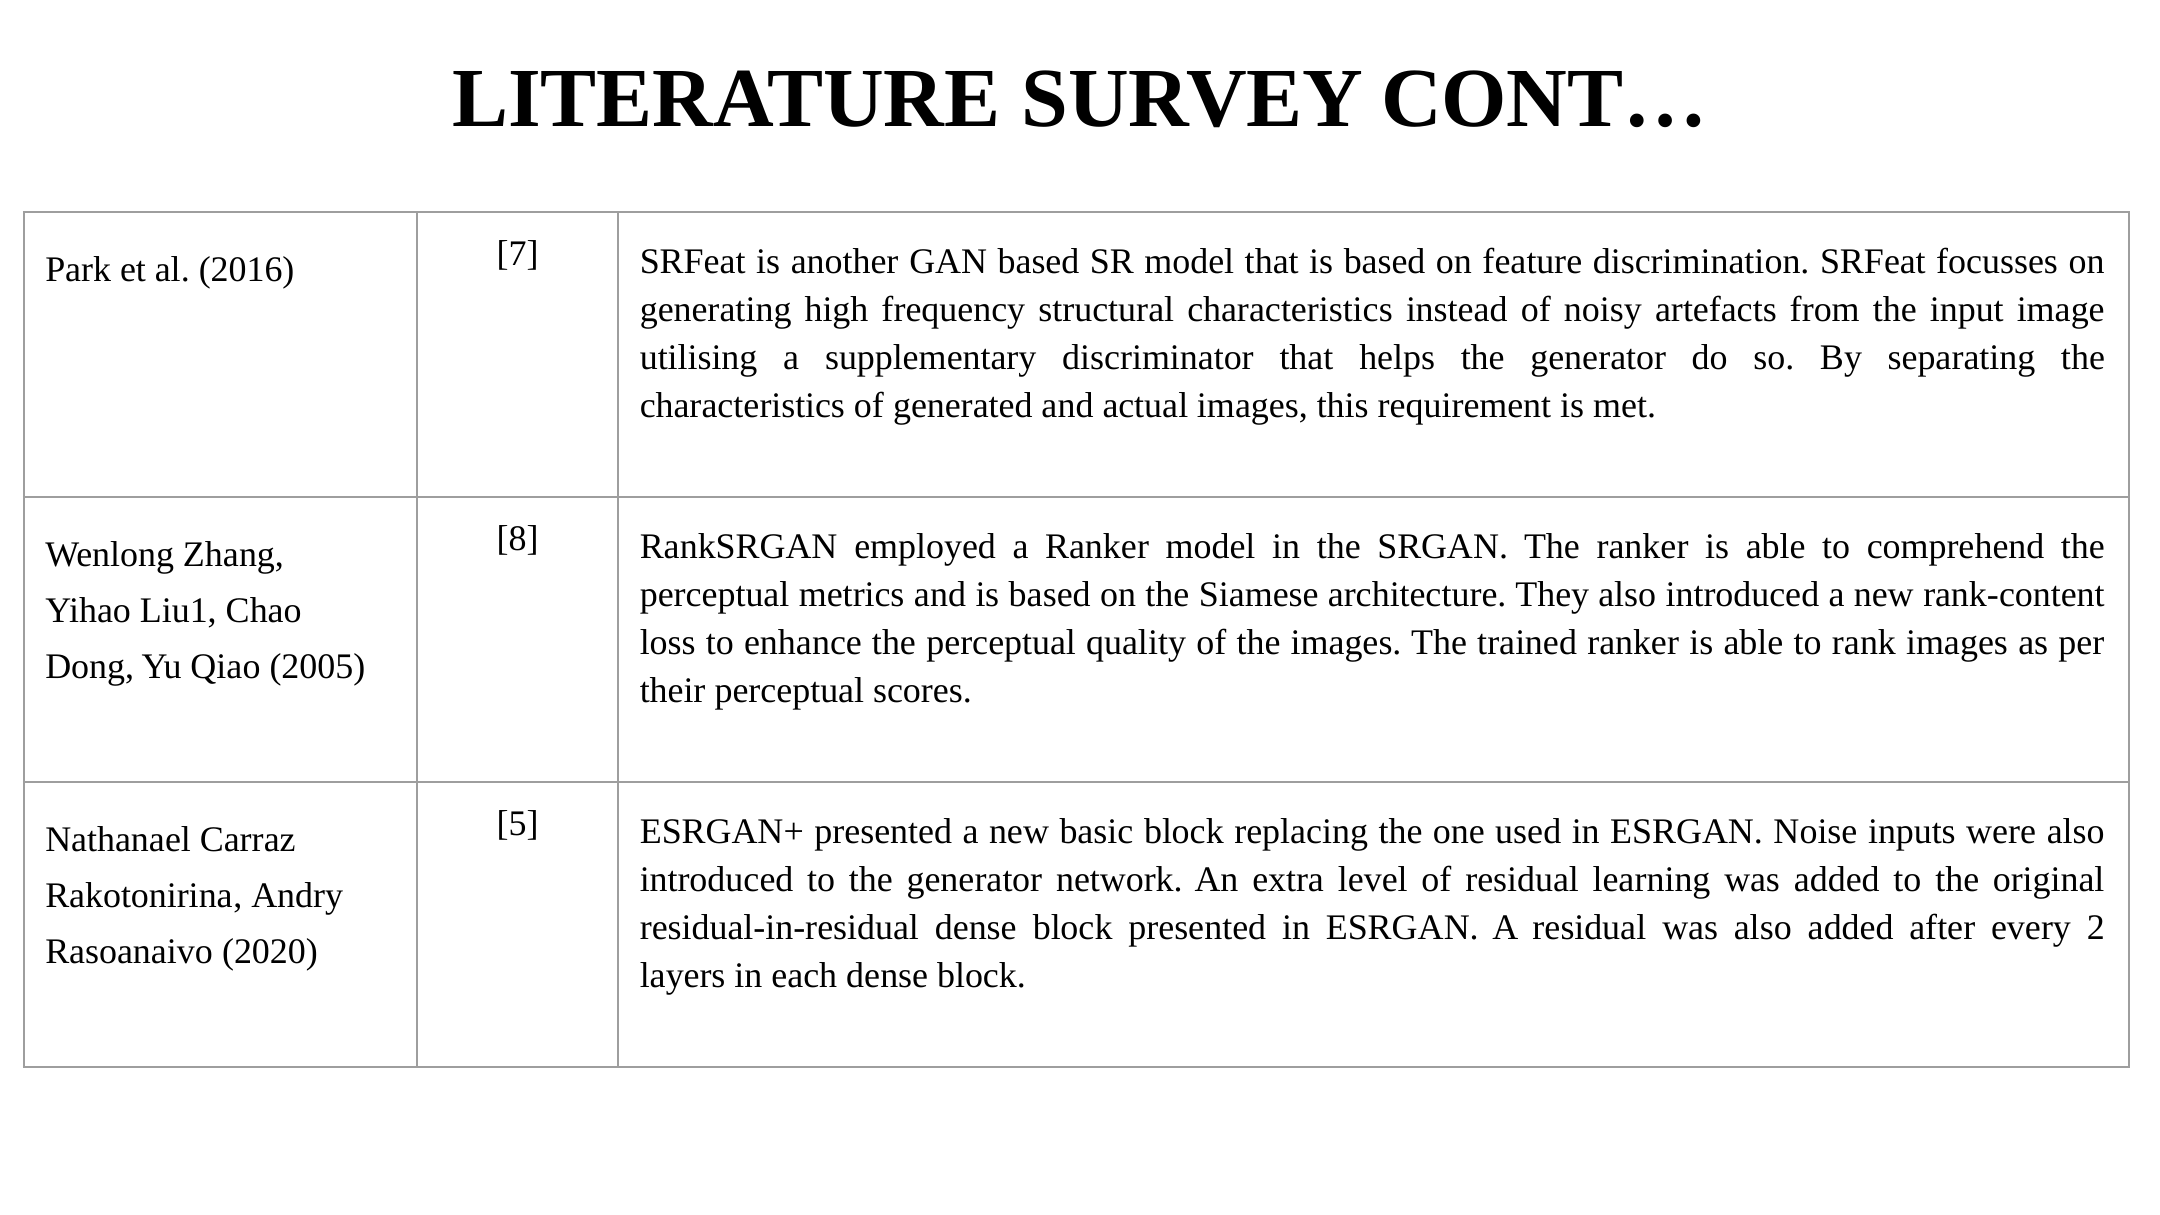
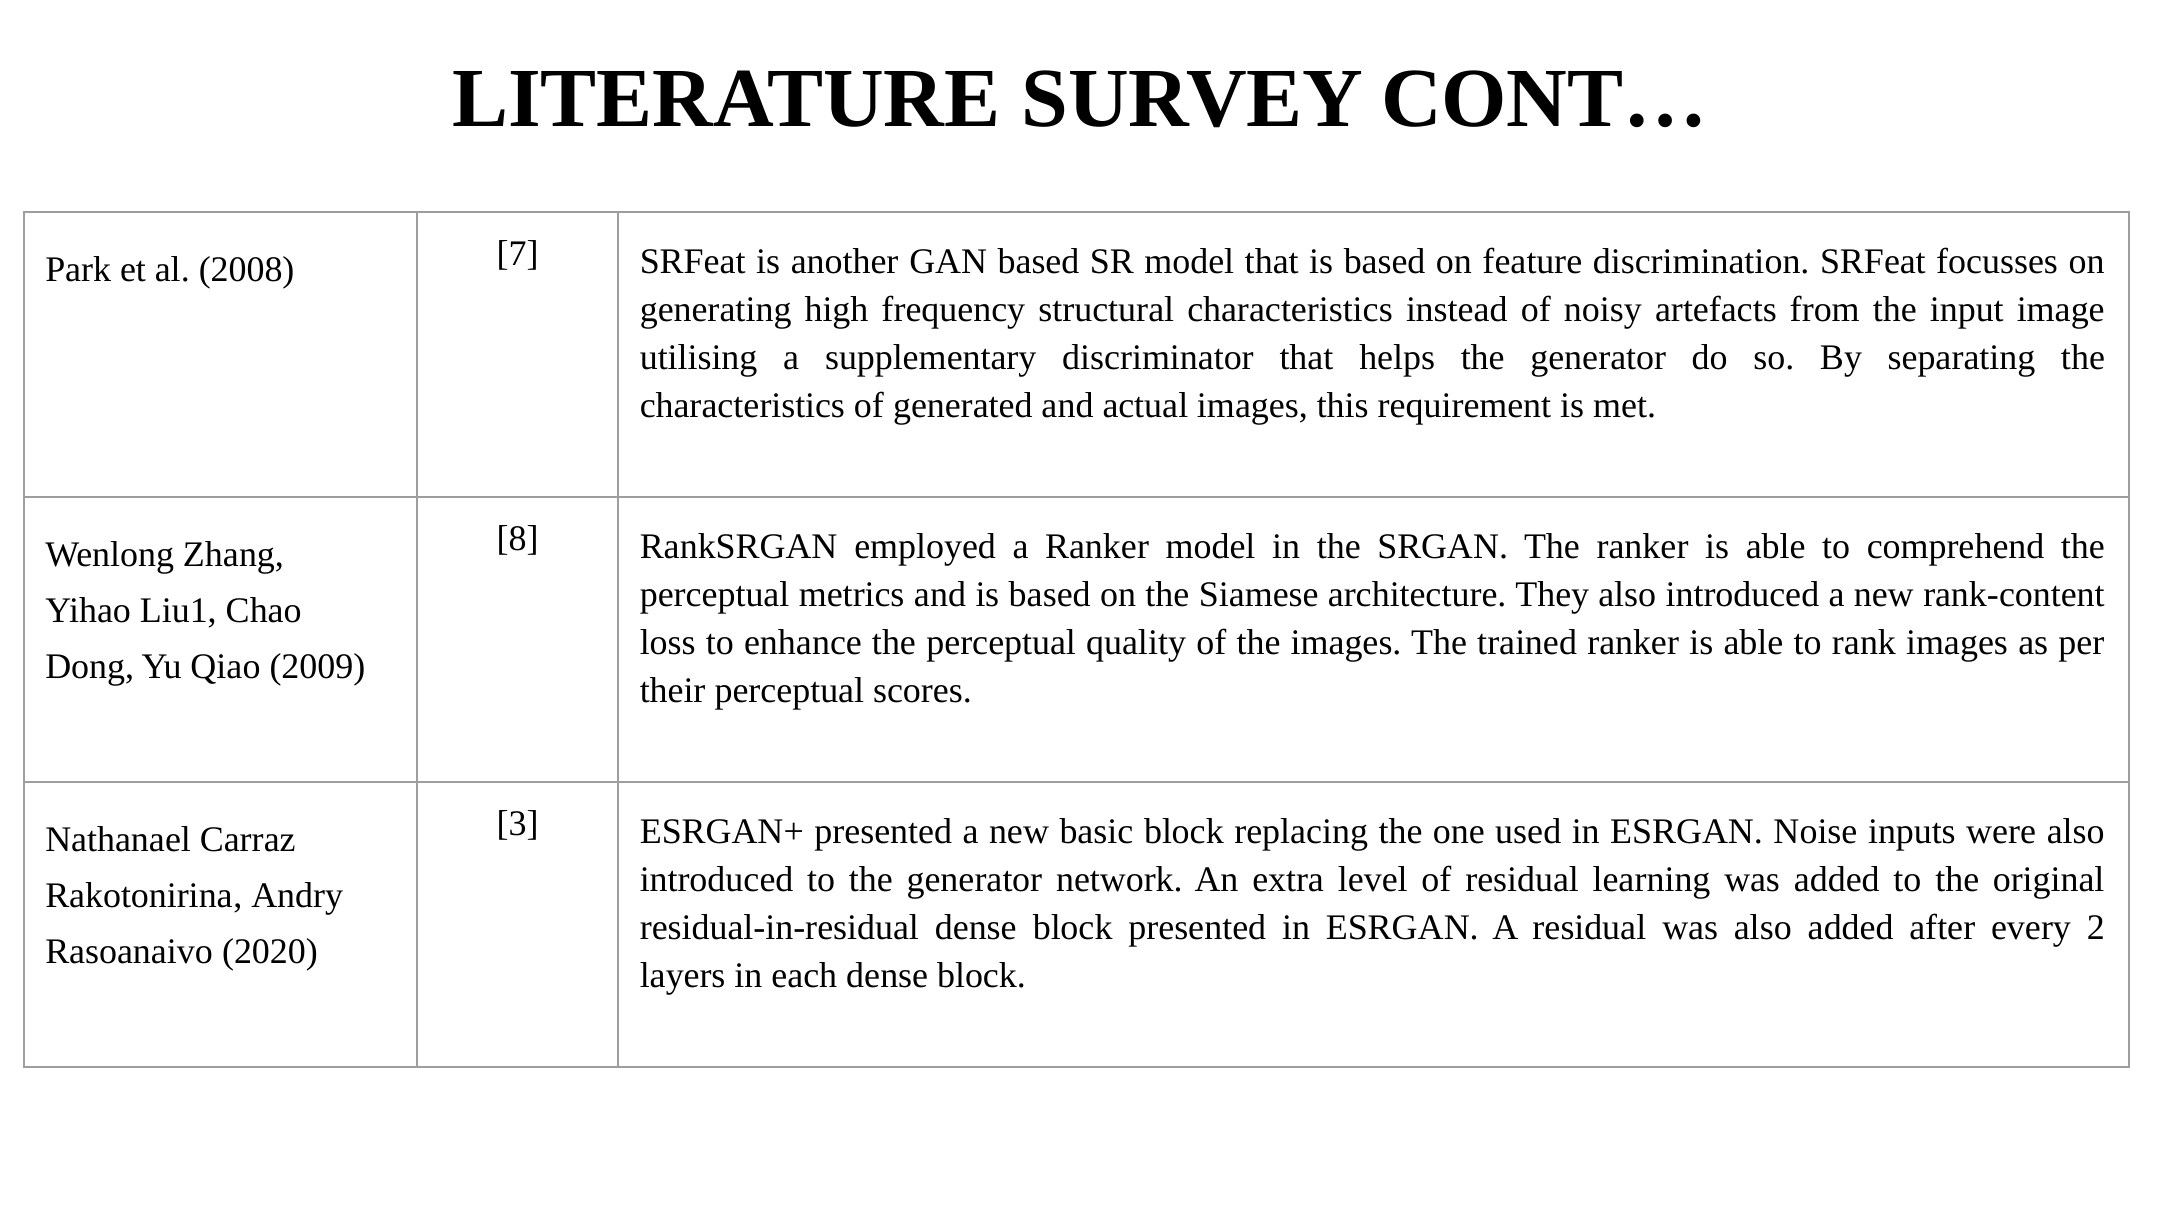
2016: 2016 -> 2008
2005: 2005 -> 2009
5: 5 -> 3
